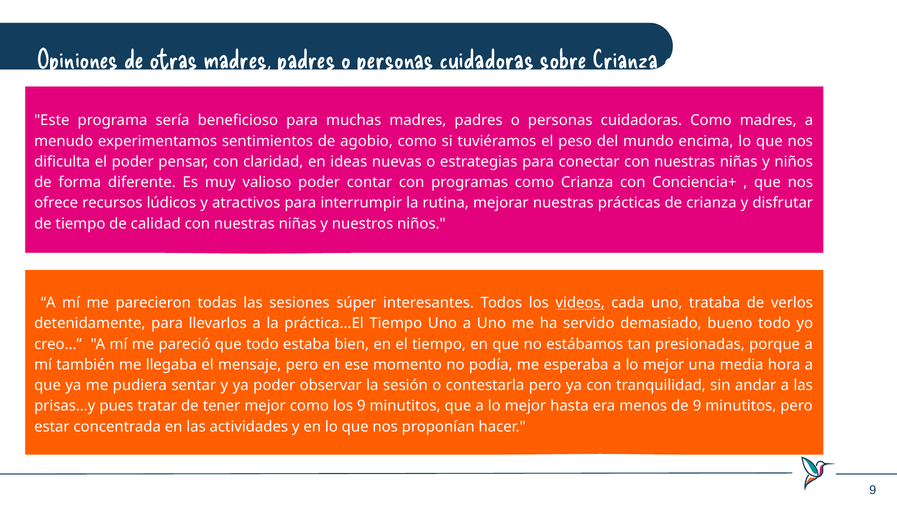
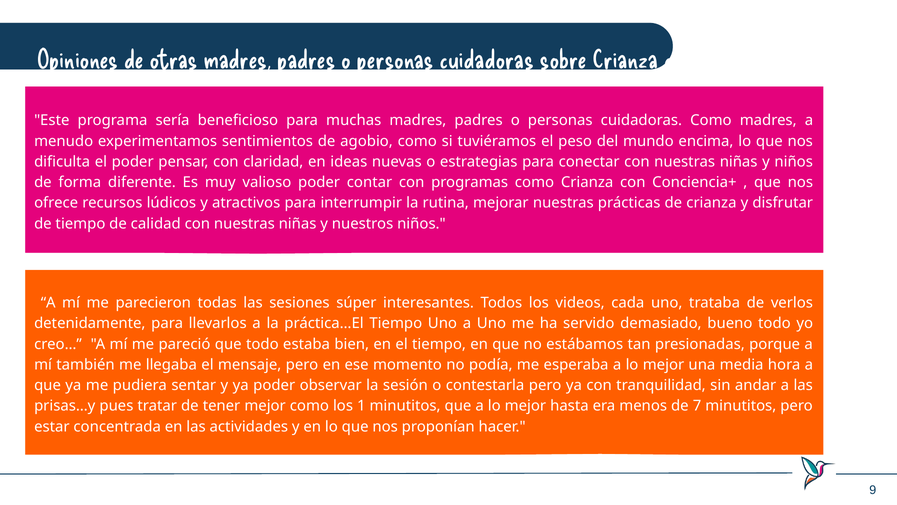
videos underline: present -> none
los 9: 9 -> 1
de 9: 9 -> 7
